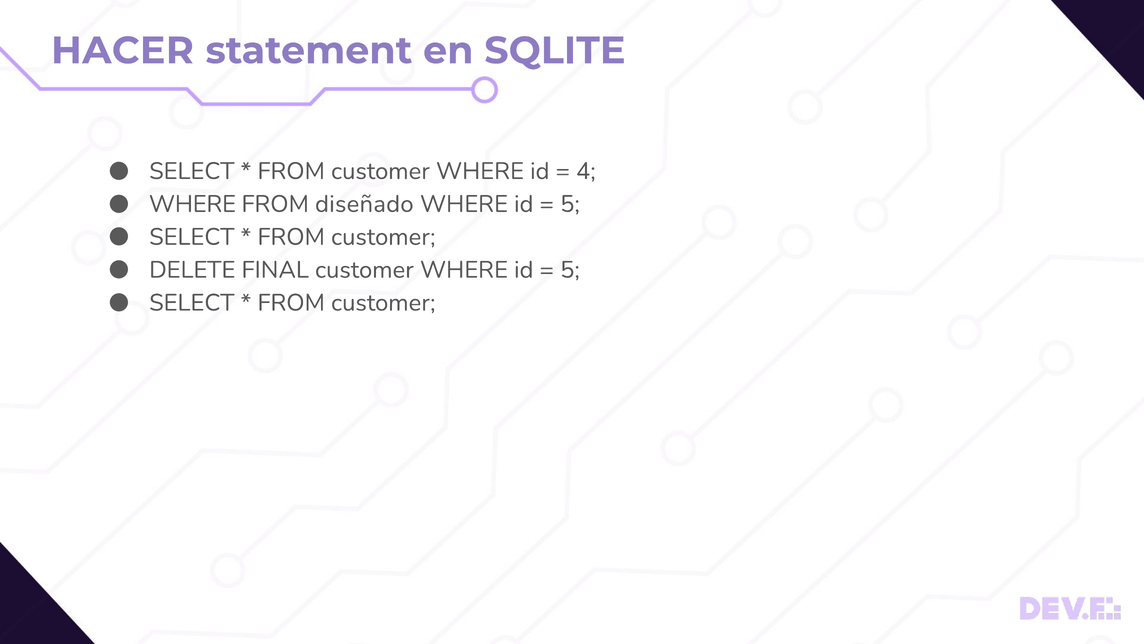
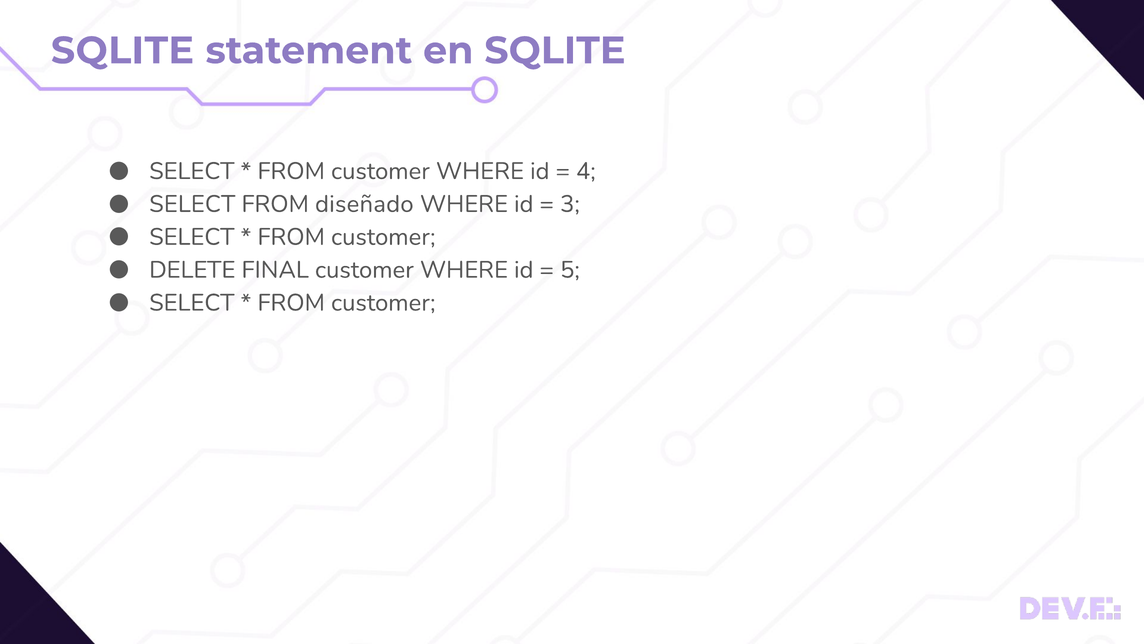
HACER at (122, 51): HACER -> SQLITE
WHERE at (192, 204): WHERE -> SELECT
5 at (570, 204): 5 -> 3
